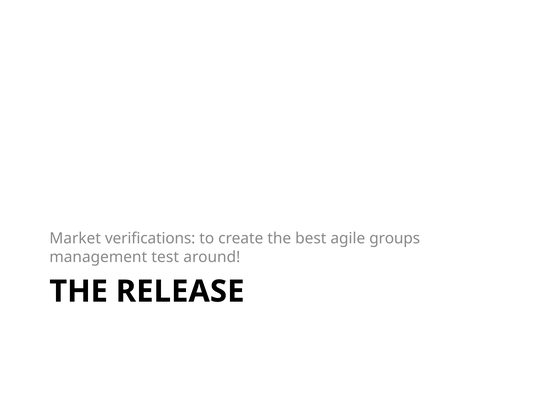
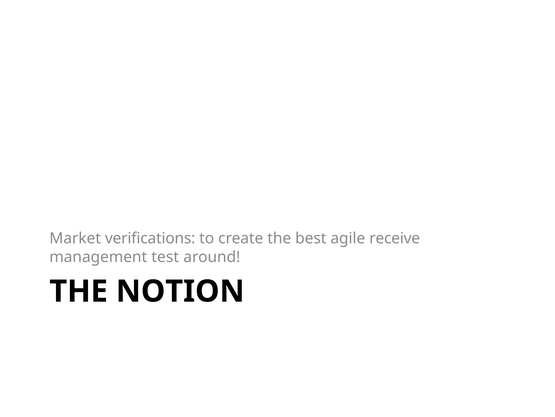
groups: groups -> receive
RELEASE: RELEASE -> NOTION
